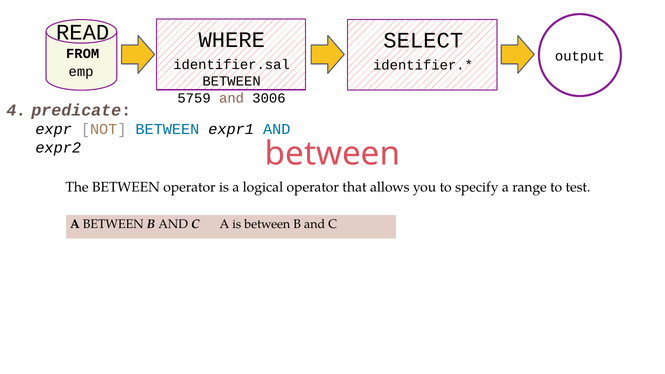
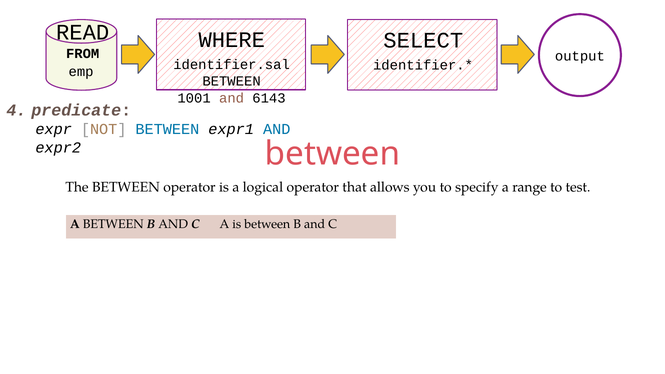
5759: 5759 -> 1001
3006: 3006 -> 6143
